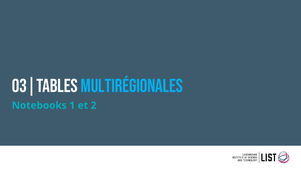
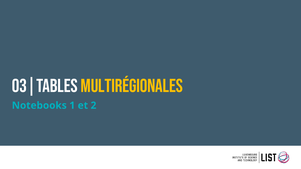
multirégionales colour: light blue -> yellow
